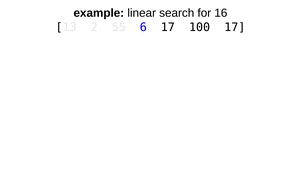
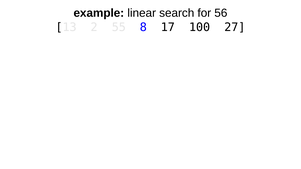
16: 16 -> 56
6: 6 -> 8
100 17: 17 -> 27
